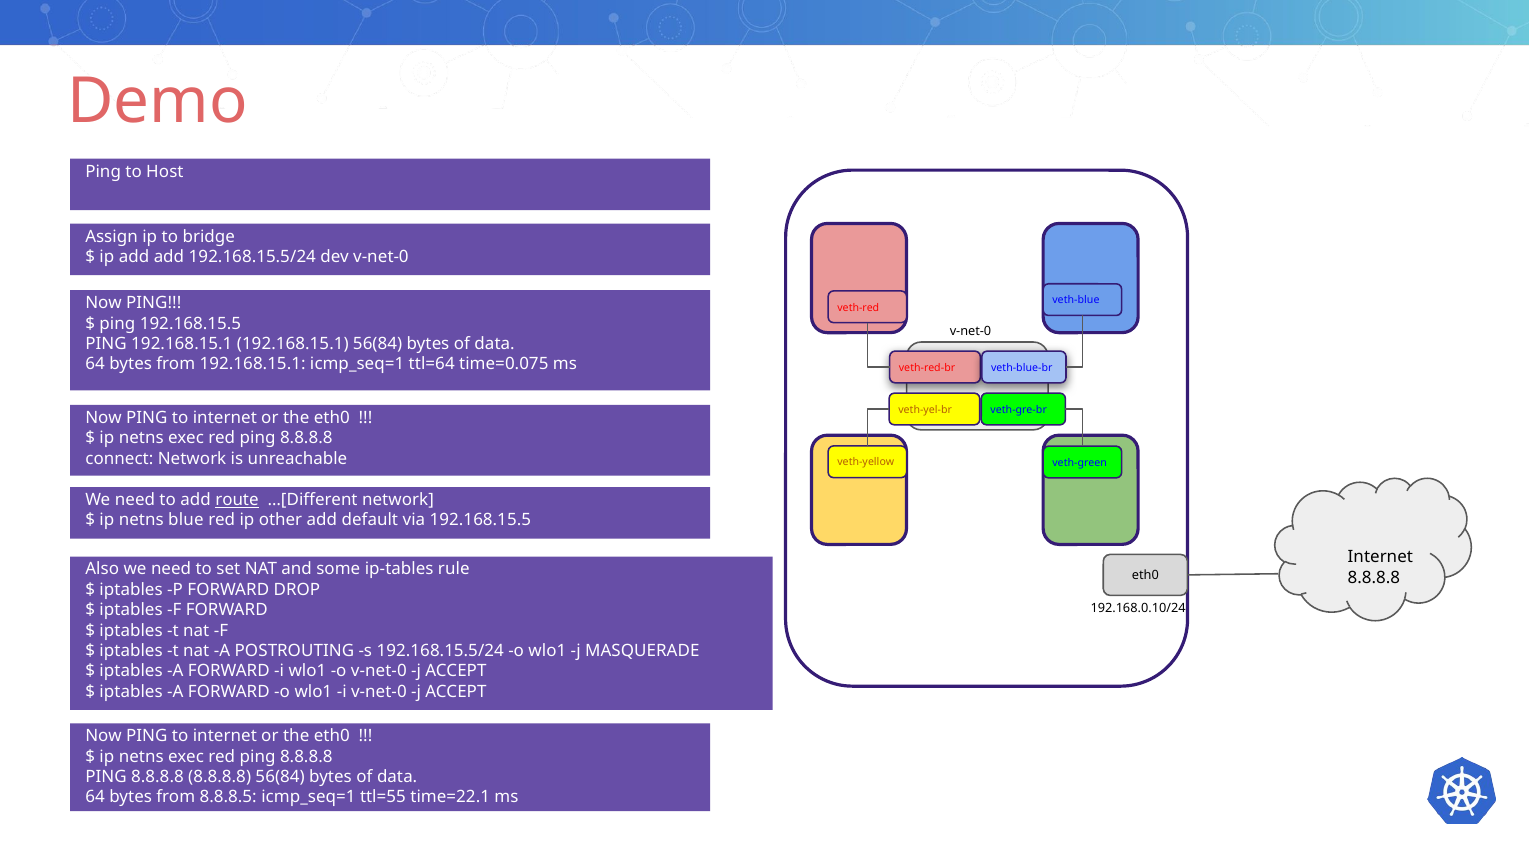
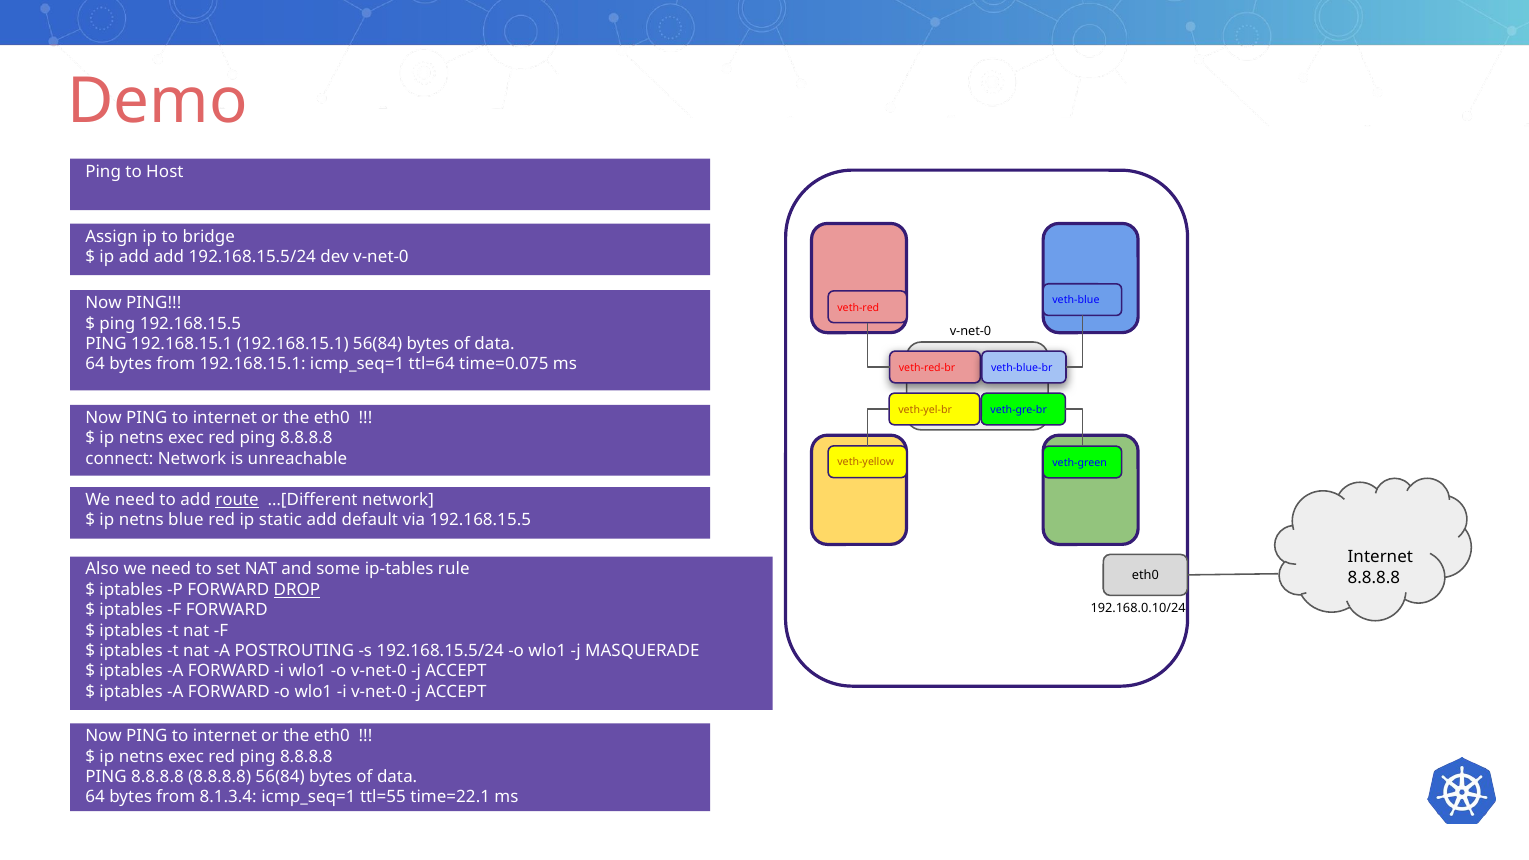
other: other -> static
DROP underline: none -> present
8.8.8.5: 8.8.8.5 -> 8.1.3.4
